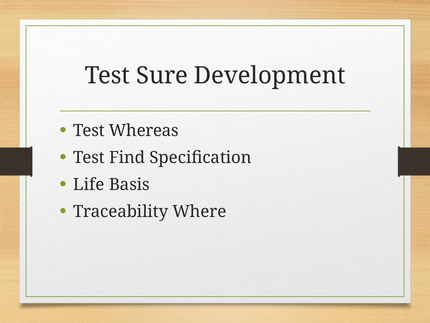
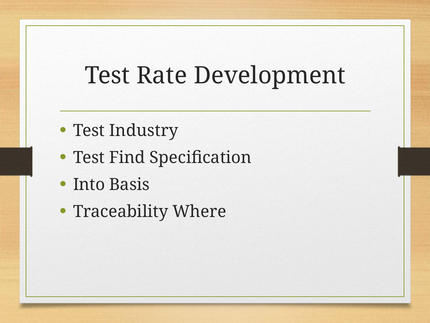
Sure: Sure -> Rate
Whereas: Whereas -> Industry
Life: Life -> Into
